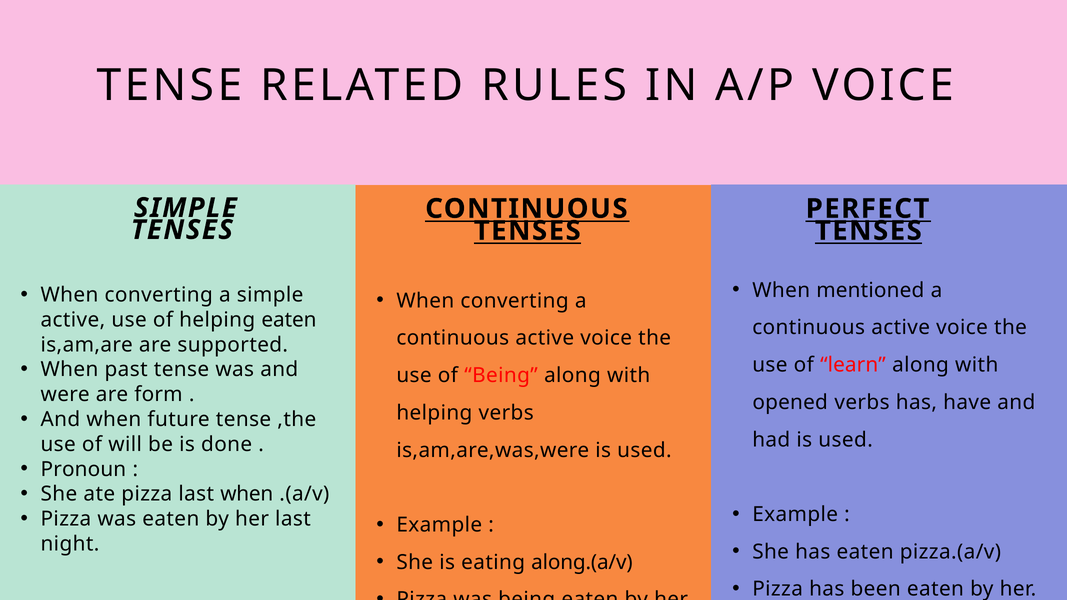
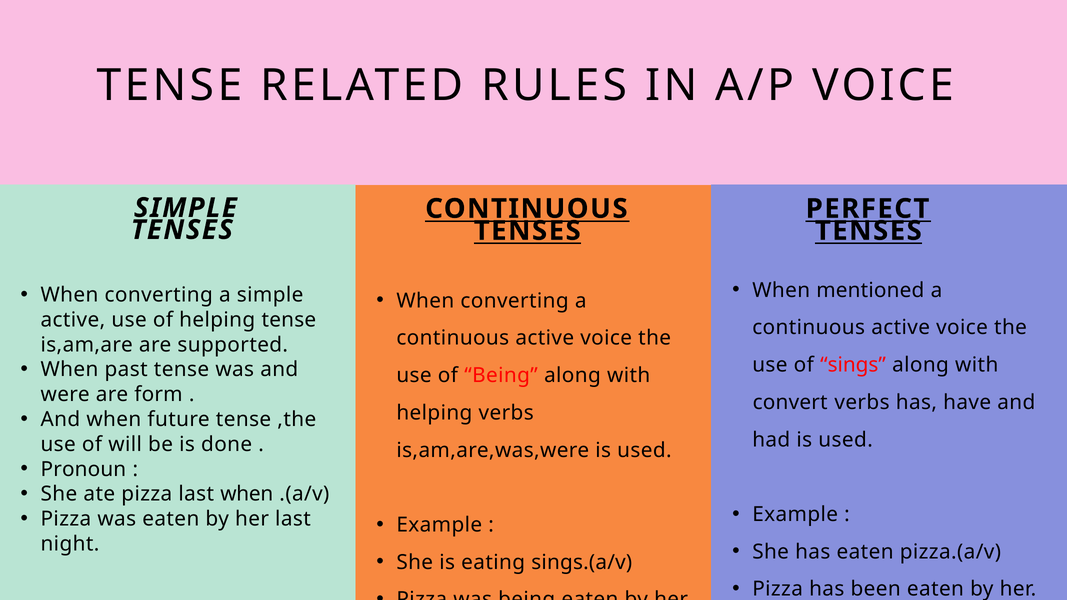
helping eaten: eaten -> tense
learn: learn -> sings
opened: opened -> convert
along.(a/v: along.(a/v -> sings.(a/v
